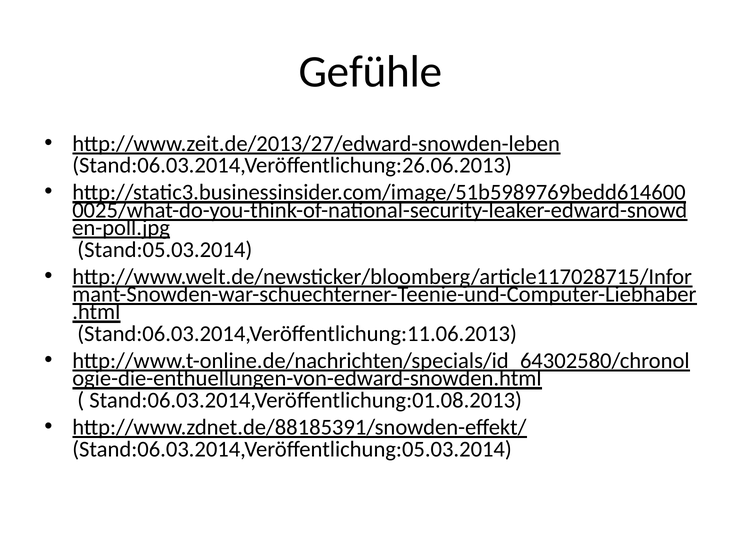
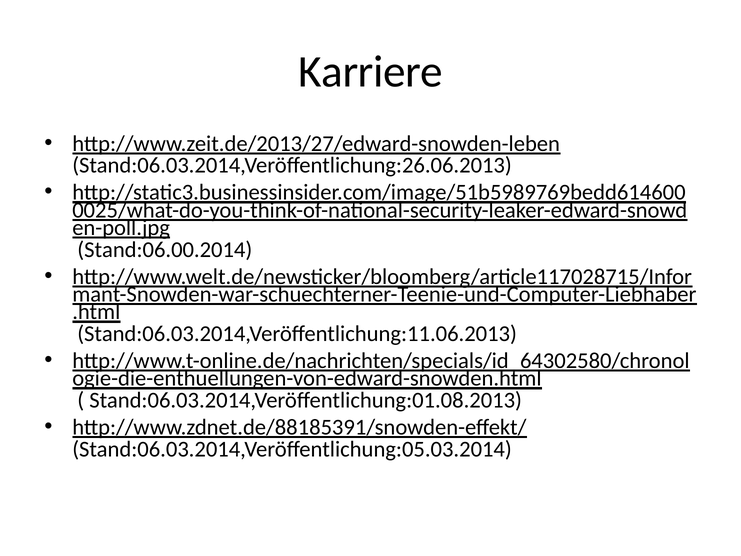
Gefühle: Gefühle -> Karriere
Stand:05.03.2014: Stand:05.03.2014 -> Stand:06.00.2014
